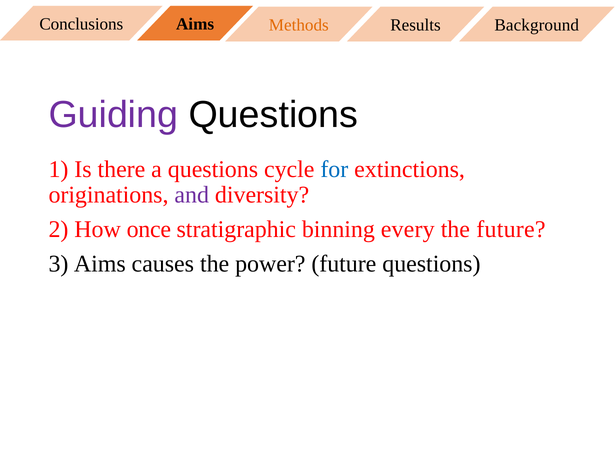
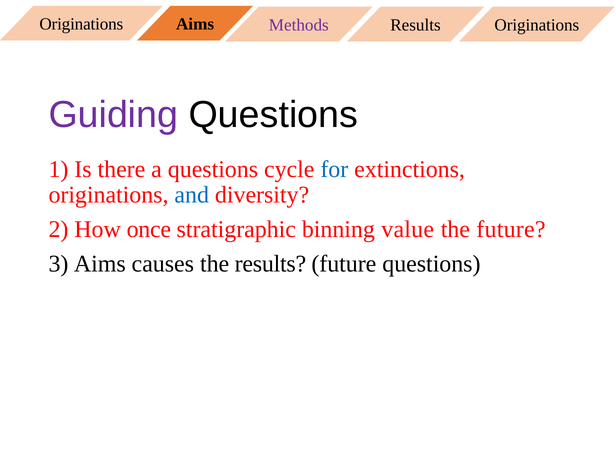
Conclusions at (81, 24): Conclusions -> Originations
Methods colour: orange -> purple
Results Background: Background -> Originations
and colour: purple -> blue
every: every -> value
the power: power -> results
